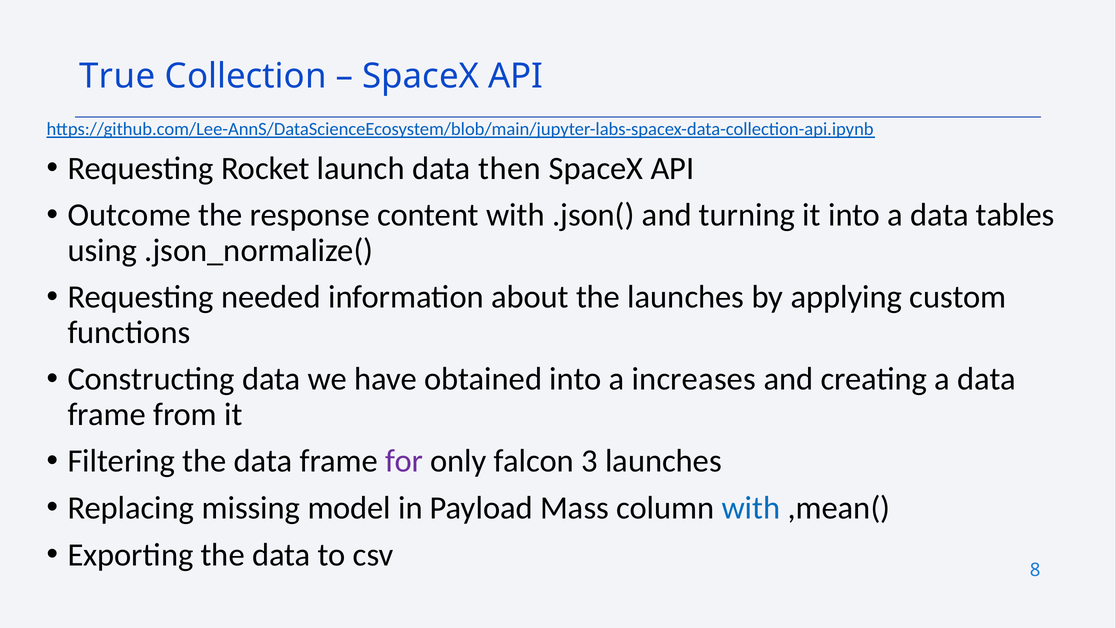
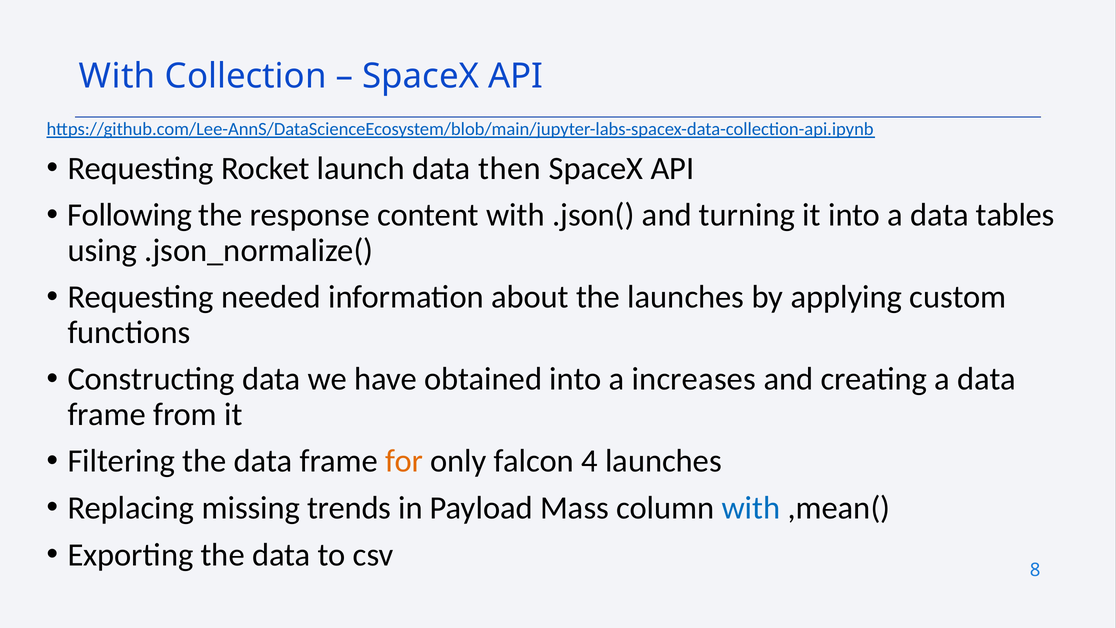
True at (117, 76): True -> With
Outcome: Outcome -> Following
for colour: purple -> orange
3: 3 -> 4
model: model -> trends
